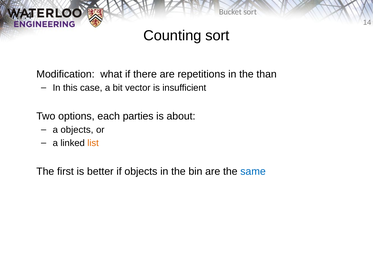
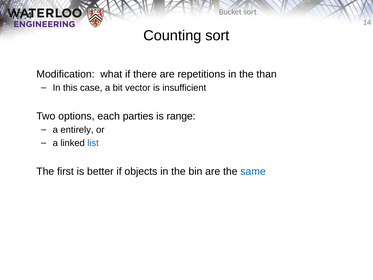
about: about -> range
a objects: objects -> entirely
list colour: orange -> blue
